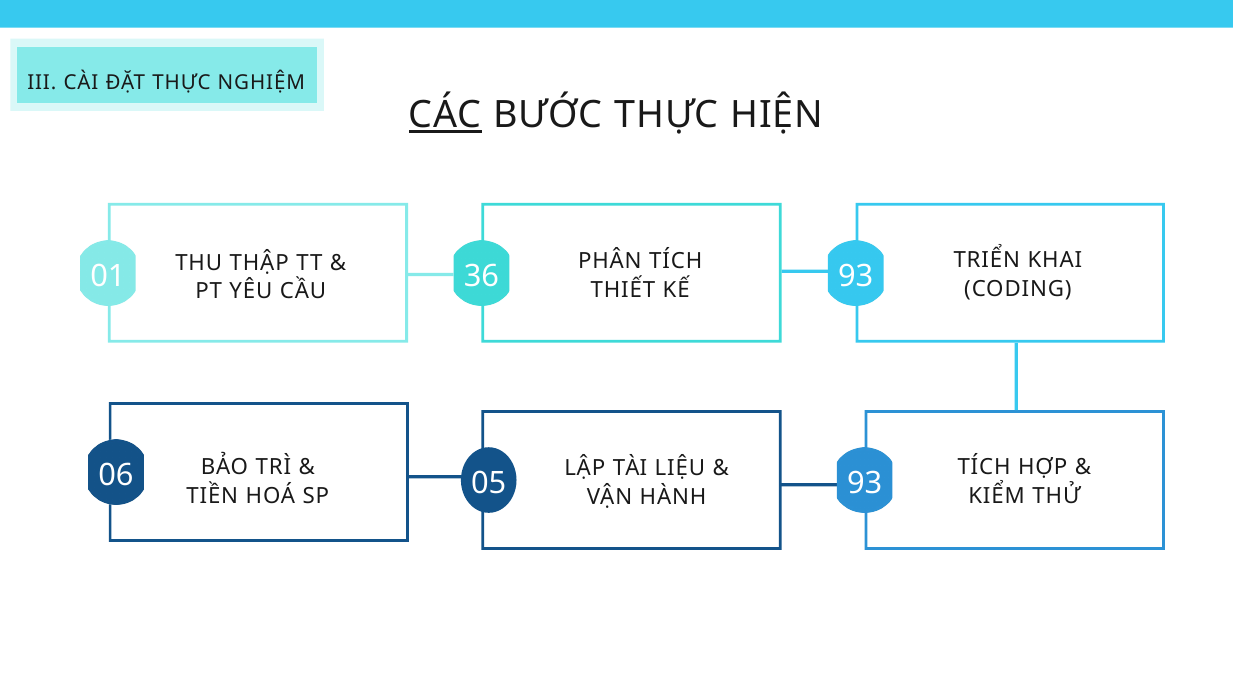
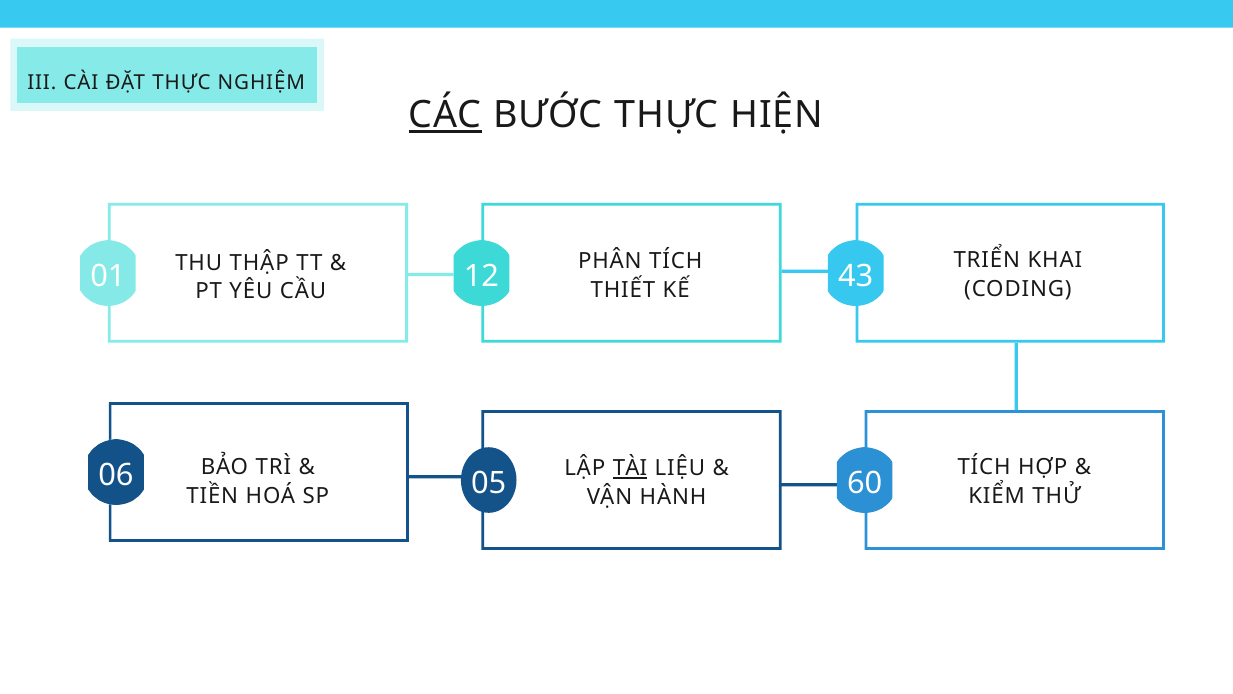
KẾ 93: 93 -> 43
36: 36 -> 12
TÀI underline: none -> present
HÀNH 93: 93 -> 60
